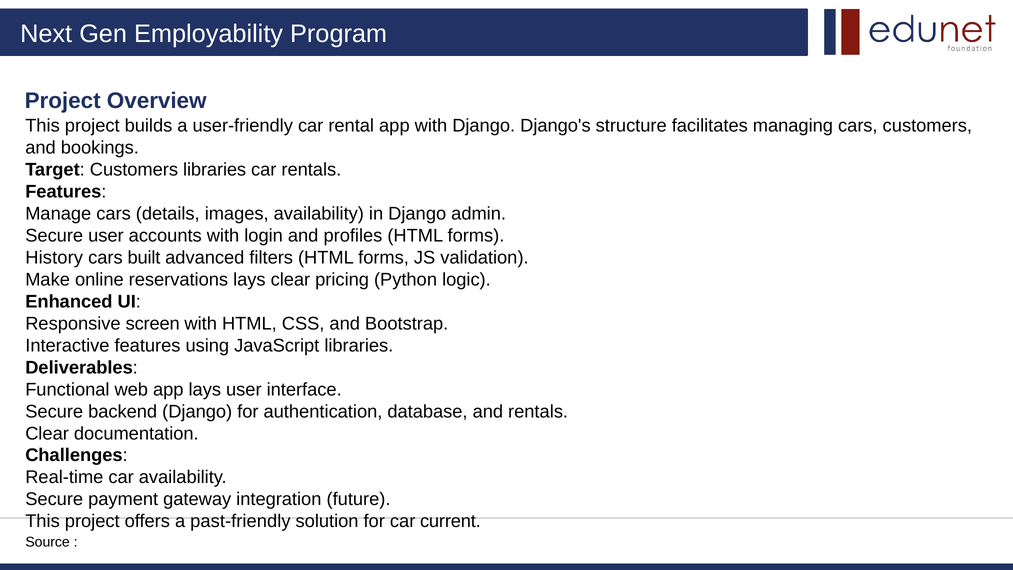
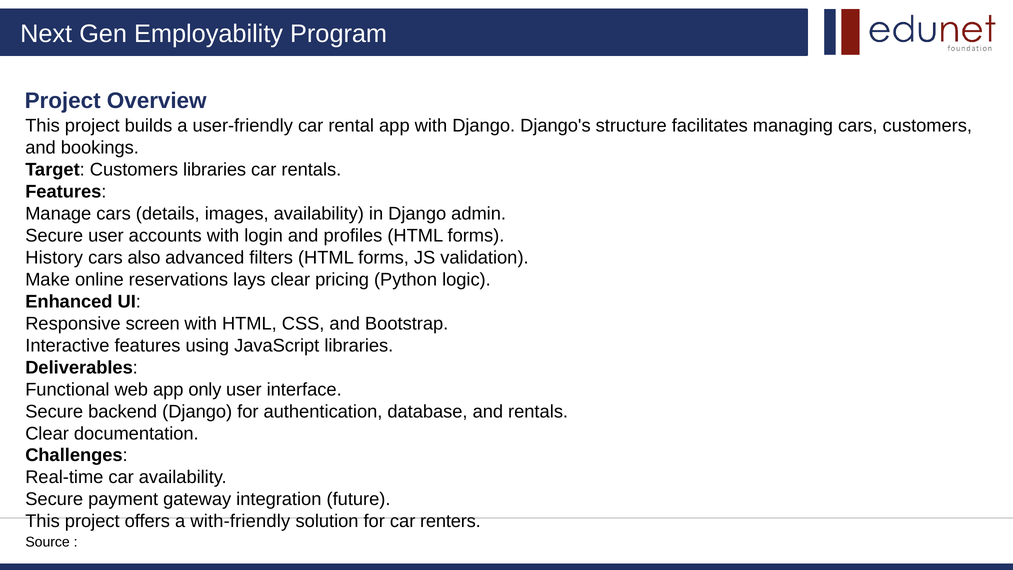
built: built -> also
app lays: lays -> only
past-friendly: past-friendly -> with-friendly
current: current -> renters
